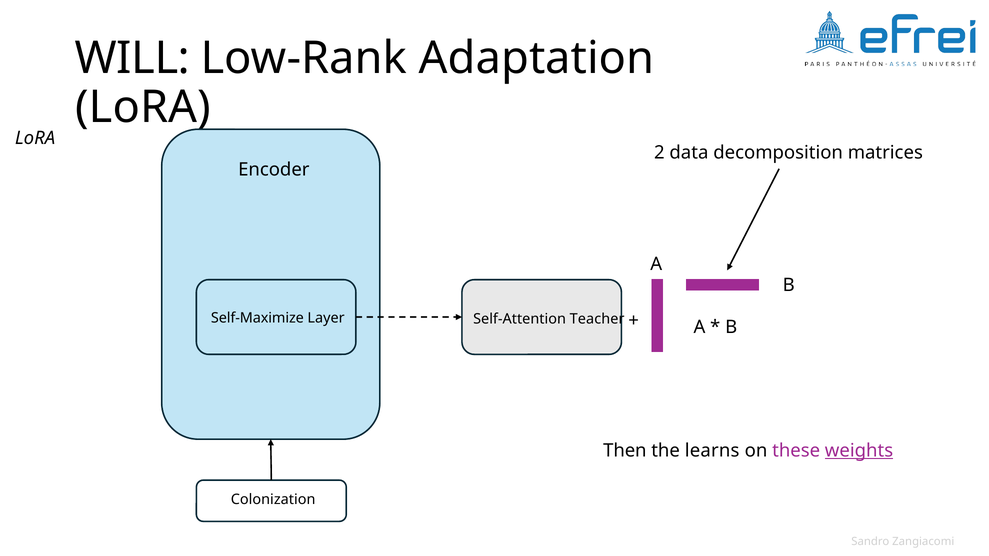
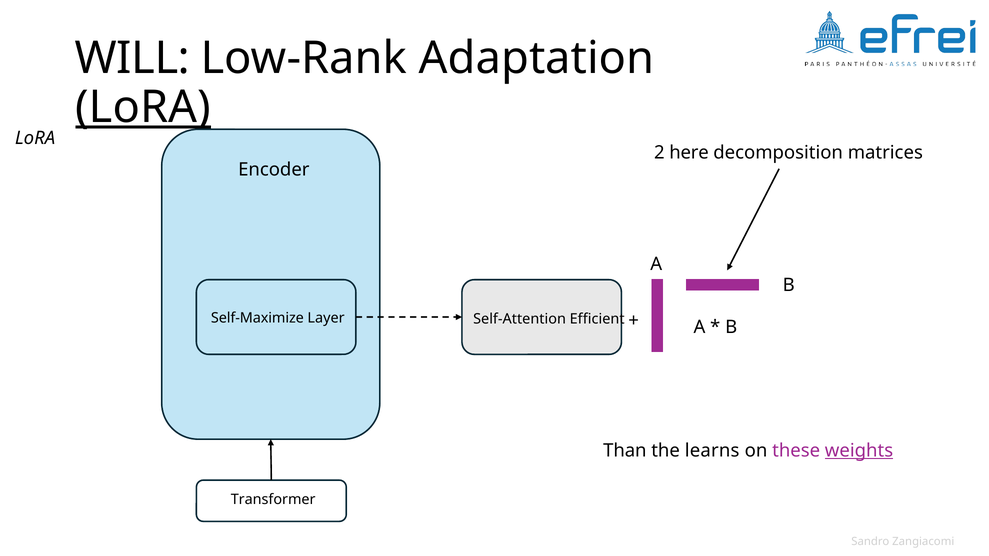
LoRA at (143, 108) underline: none -> present
data: data -> here
Teacher: Teacher -> Efficient
Then: Then -> Than
Colonization: Colonization -> Transformer
